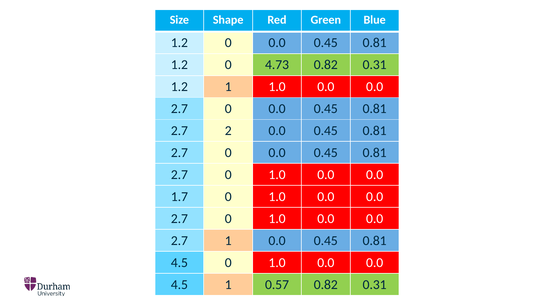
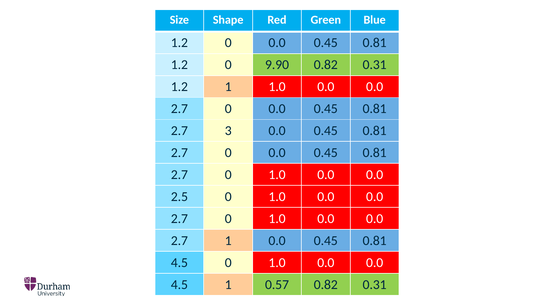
4.73: 4.73 -> 9.90
2: 2 -> 3
1.7: 1.7 -> 2.5
